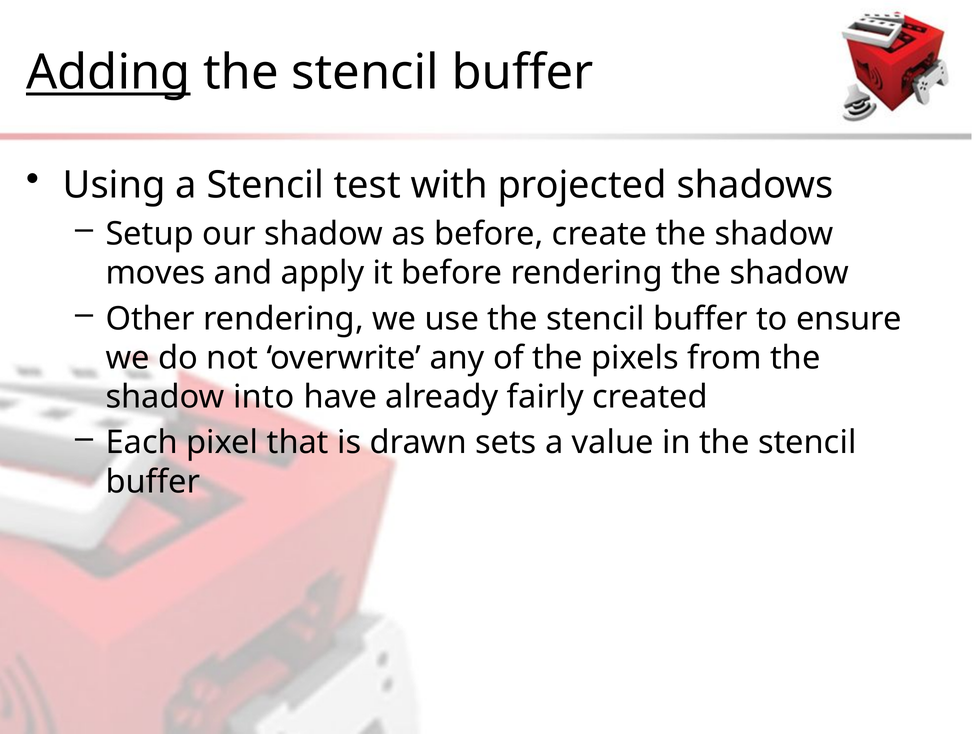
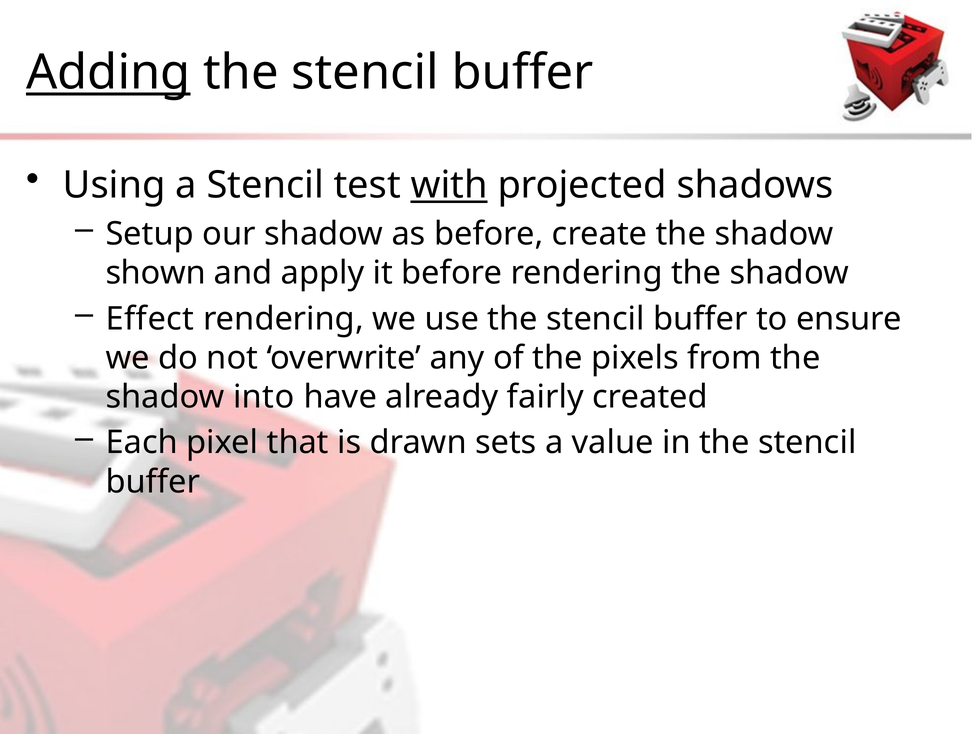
with underline: none -> present
moves: moves -> shown
Other: Other -> Effect
